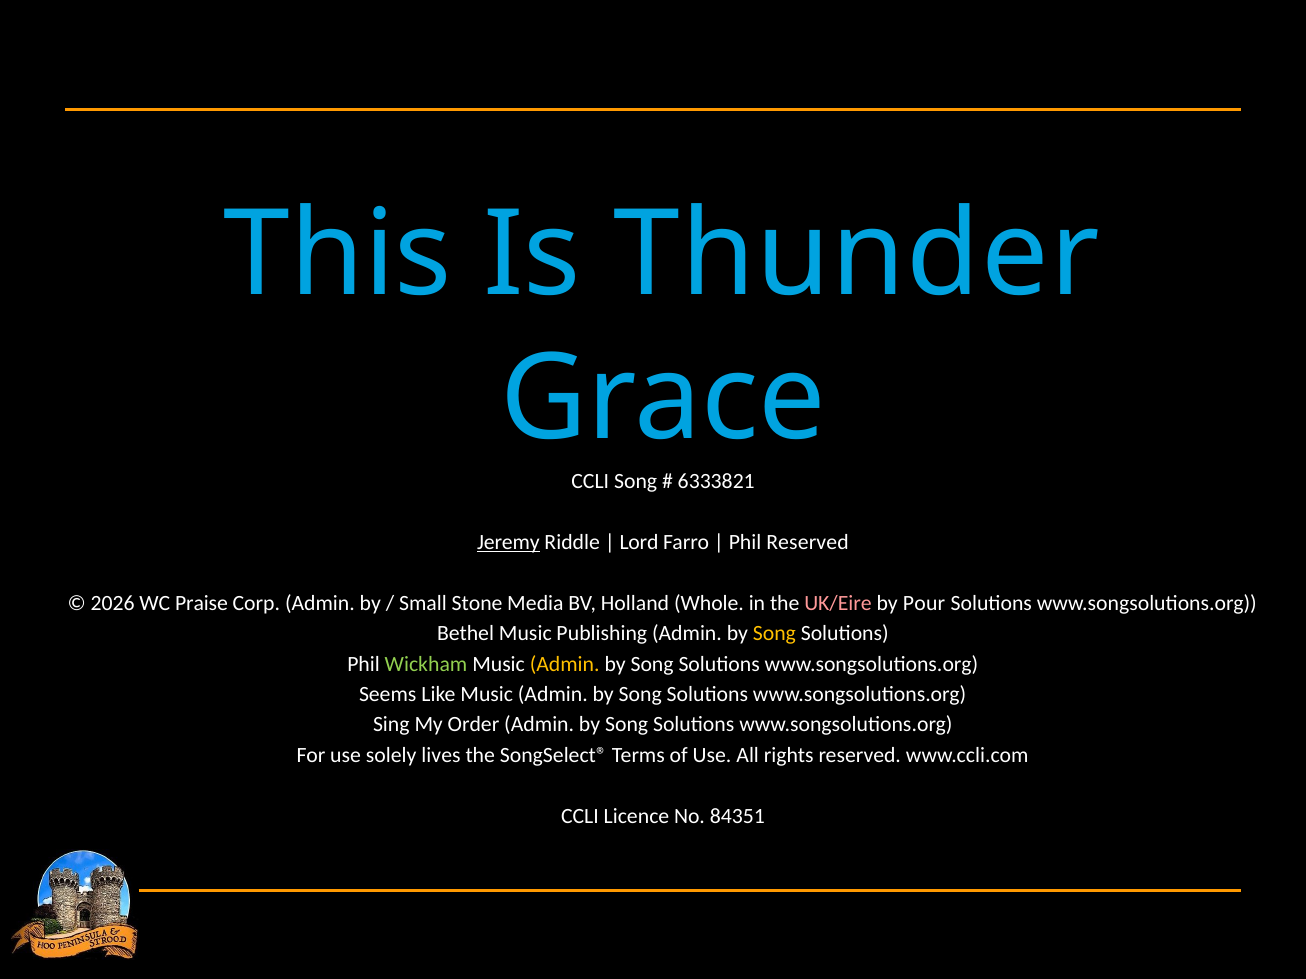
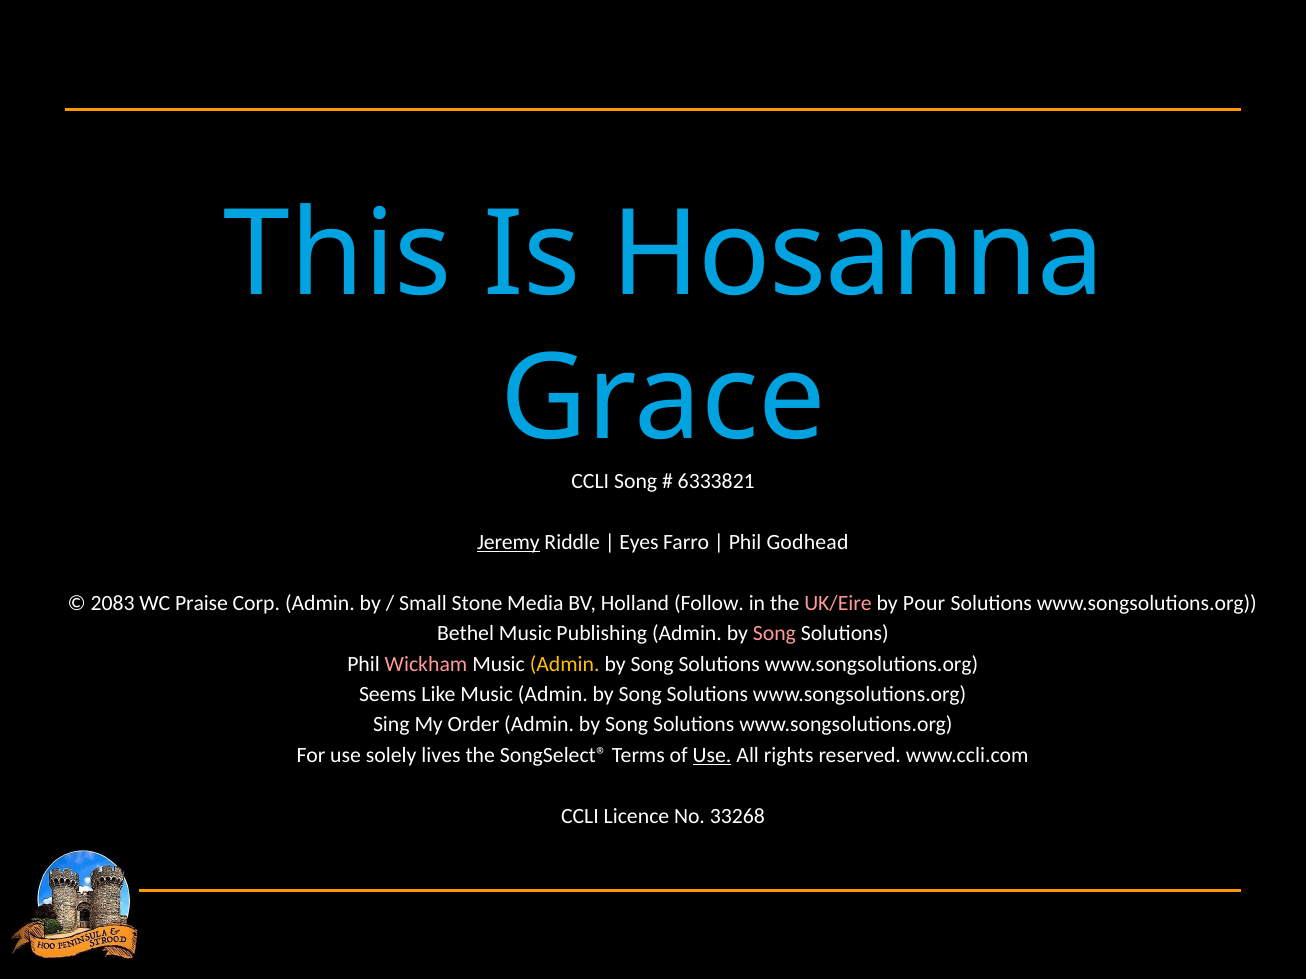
Thunder: Thunder -> Hosanna
Lord: Lord -> Eyes
Phil Reserved: Reserved -> Godhead
2026: 2026 -> 2083
Whole: Whole -> Follow
Song at (774, 634) colour: yellow -> pink
Wickham colour: light green -> pink
Use at (712, 756) underline: none -> present
84351: 84351 -> 33268
